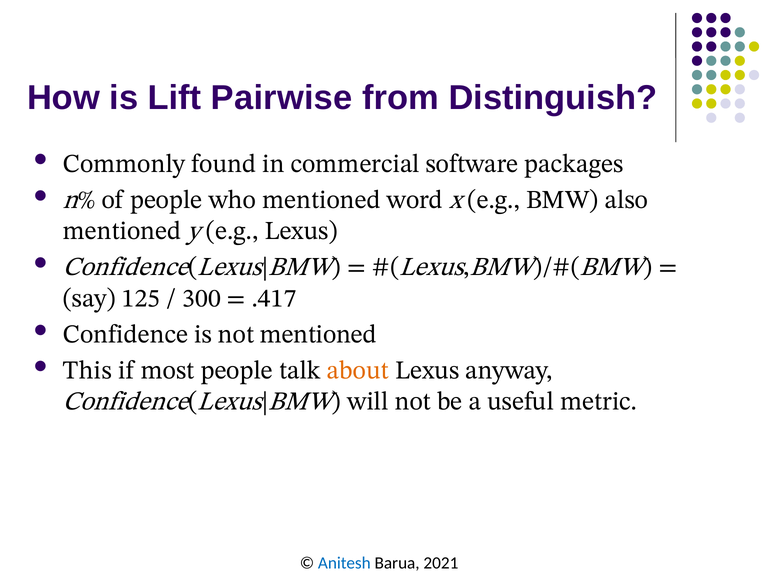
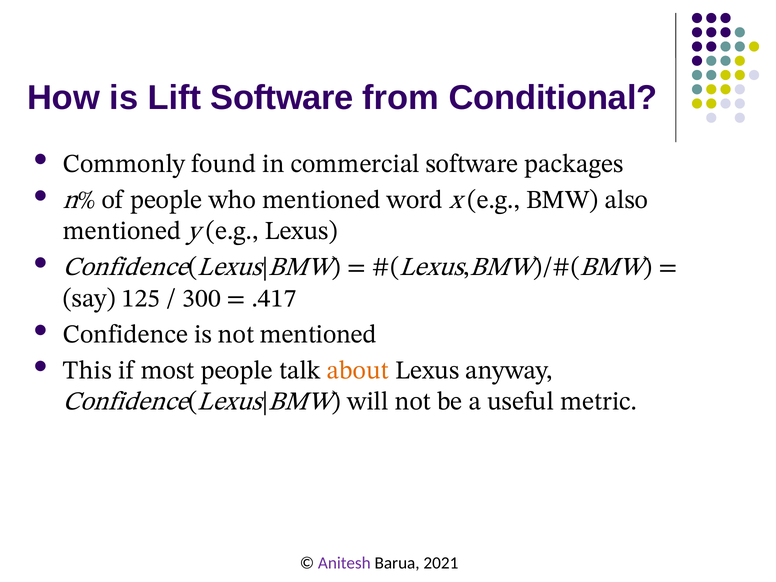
Lift Pairwise: Pairwise -> Software
Distinguish: Distinguish -> Conditional
Anitesh colour: blue -> purple
